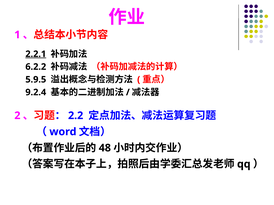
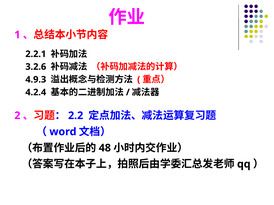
2.2.1 underline: present -> none
6.2.2: 6.2.2 -> 3.2.6
5.9.5: 5.9.5 -> 4.9.3
9.2.4: 9.2.4 -> 4.2.4
